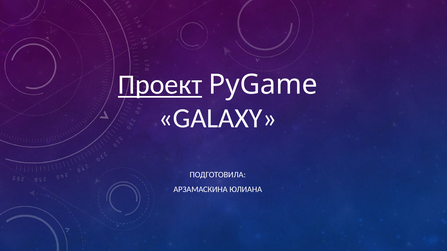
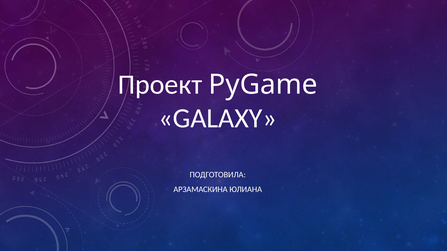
Проект underline: present -> none
